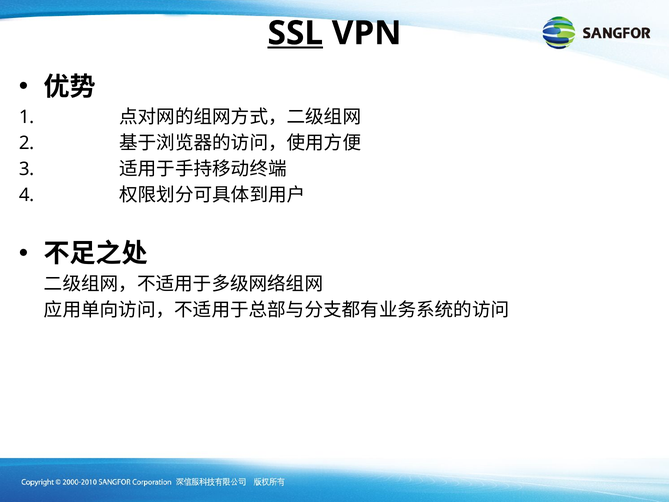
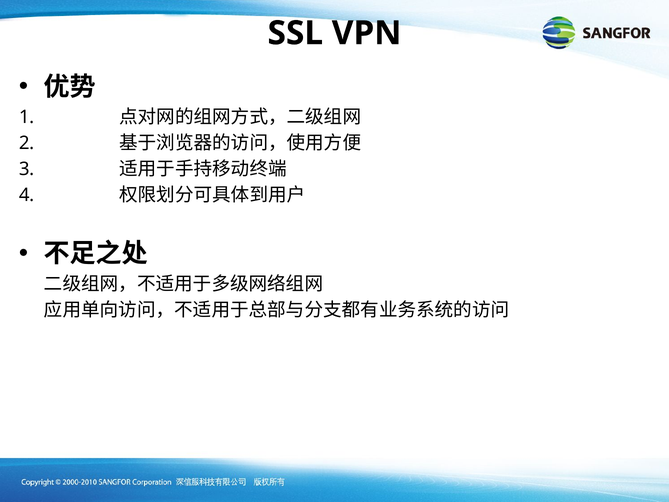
SSL underline: present -> none
